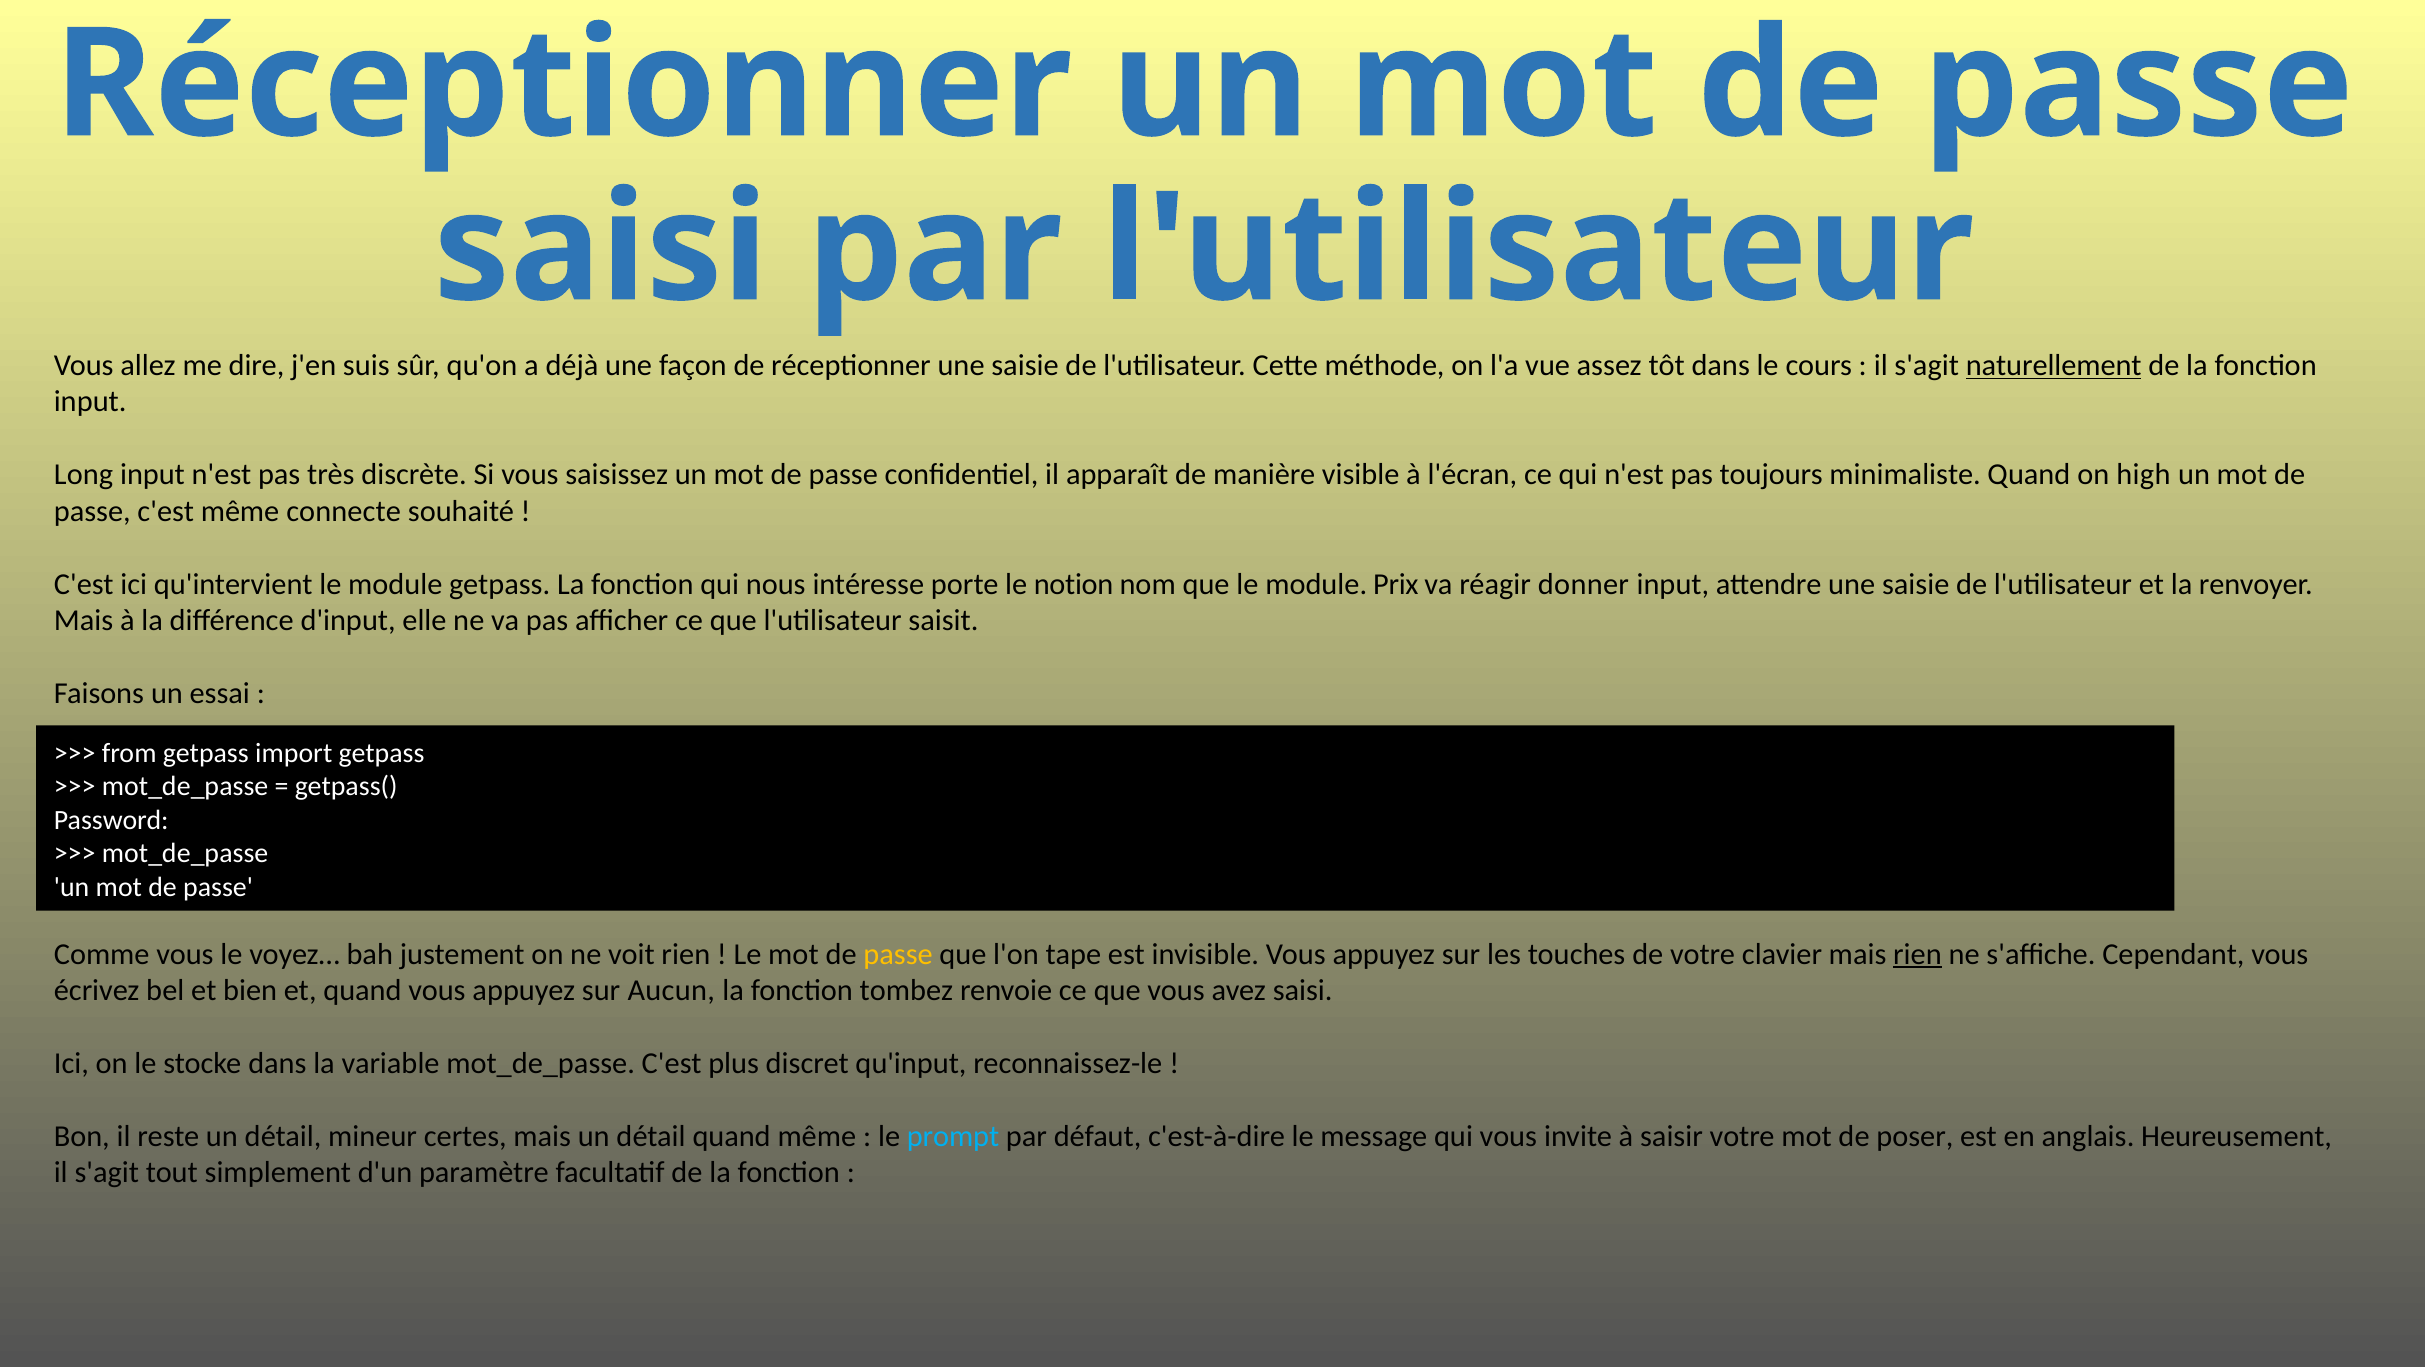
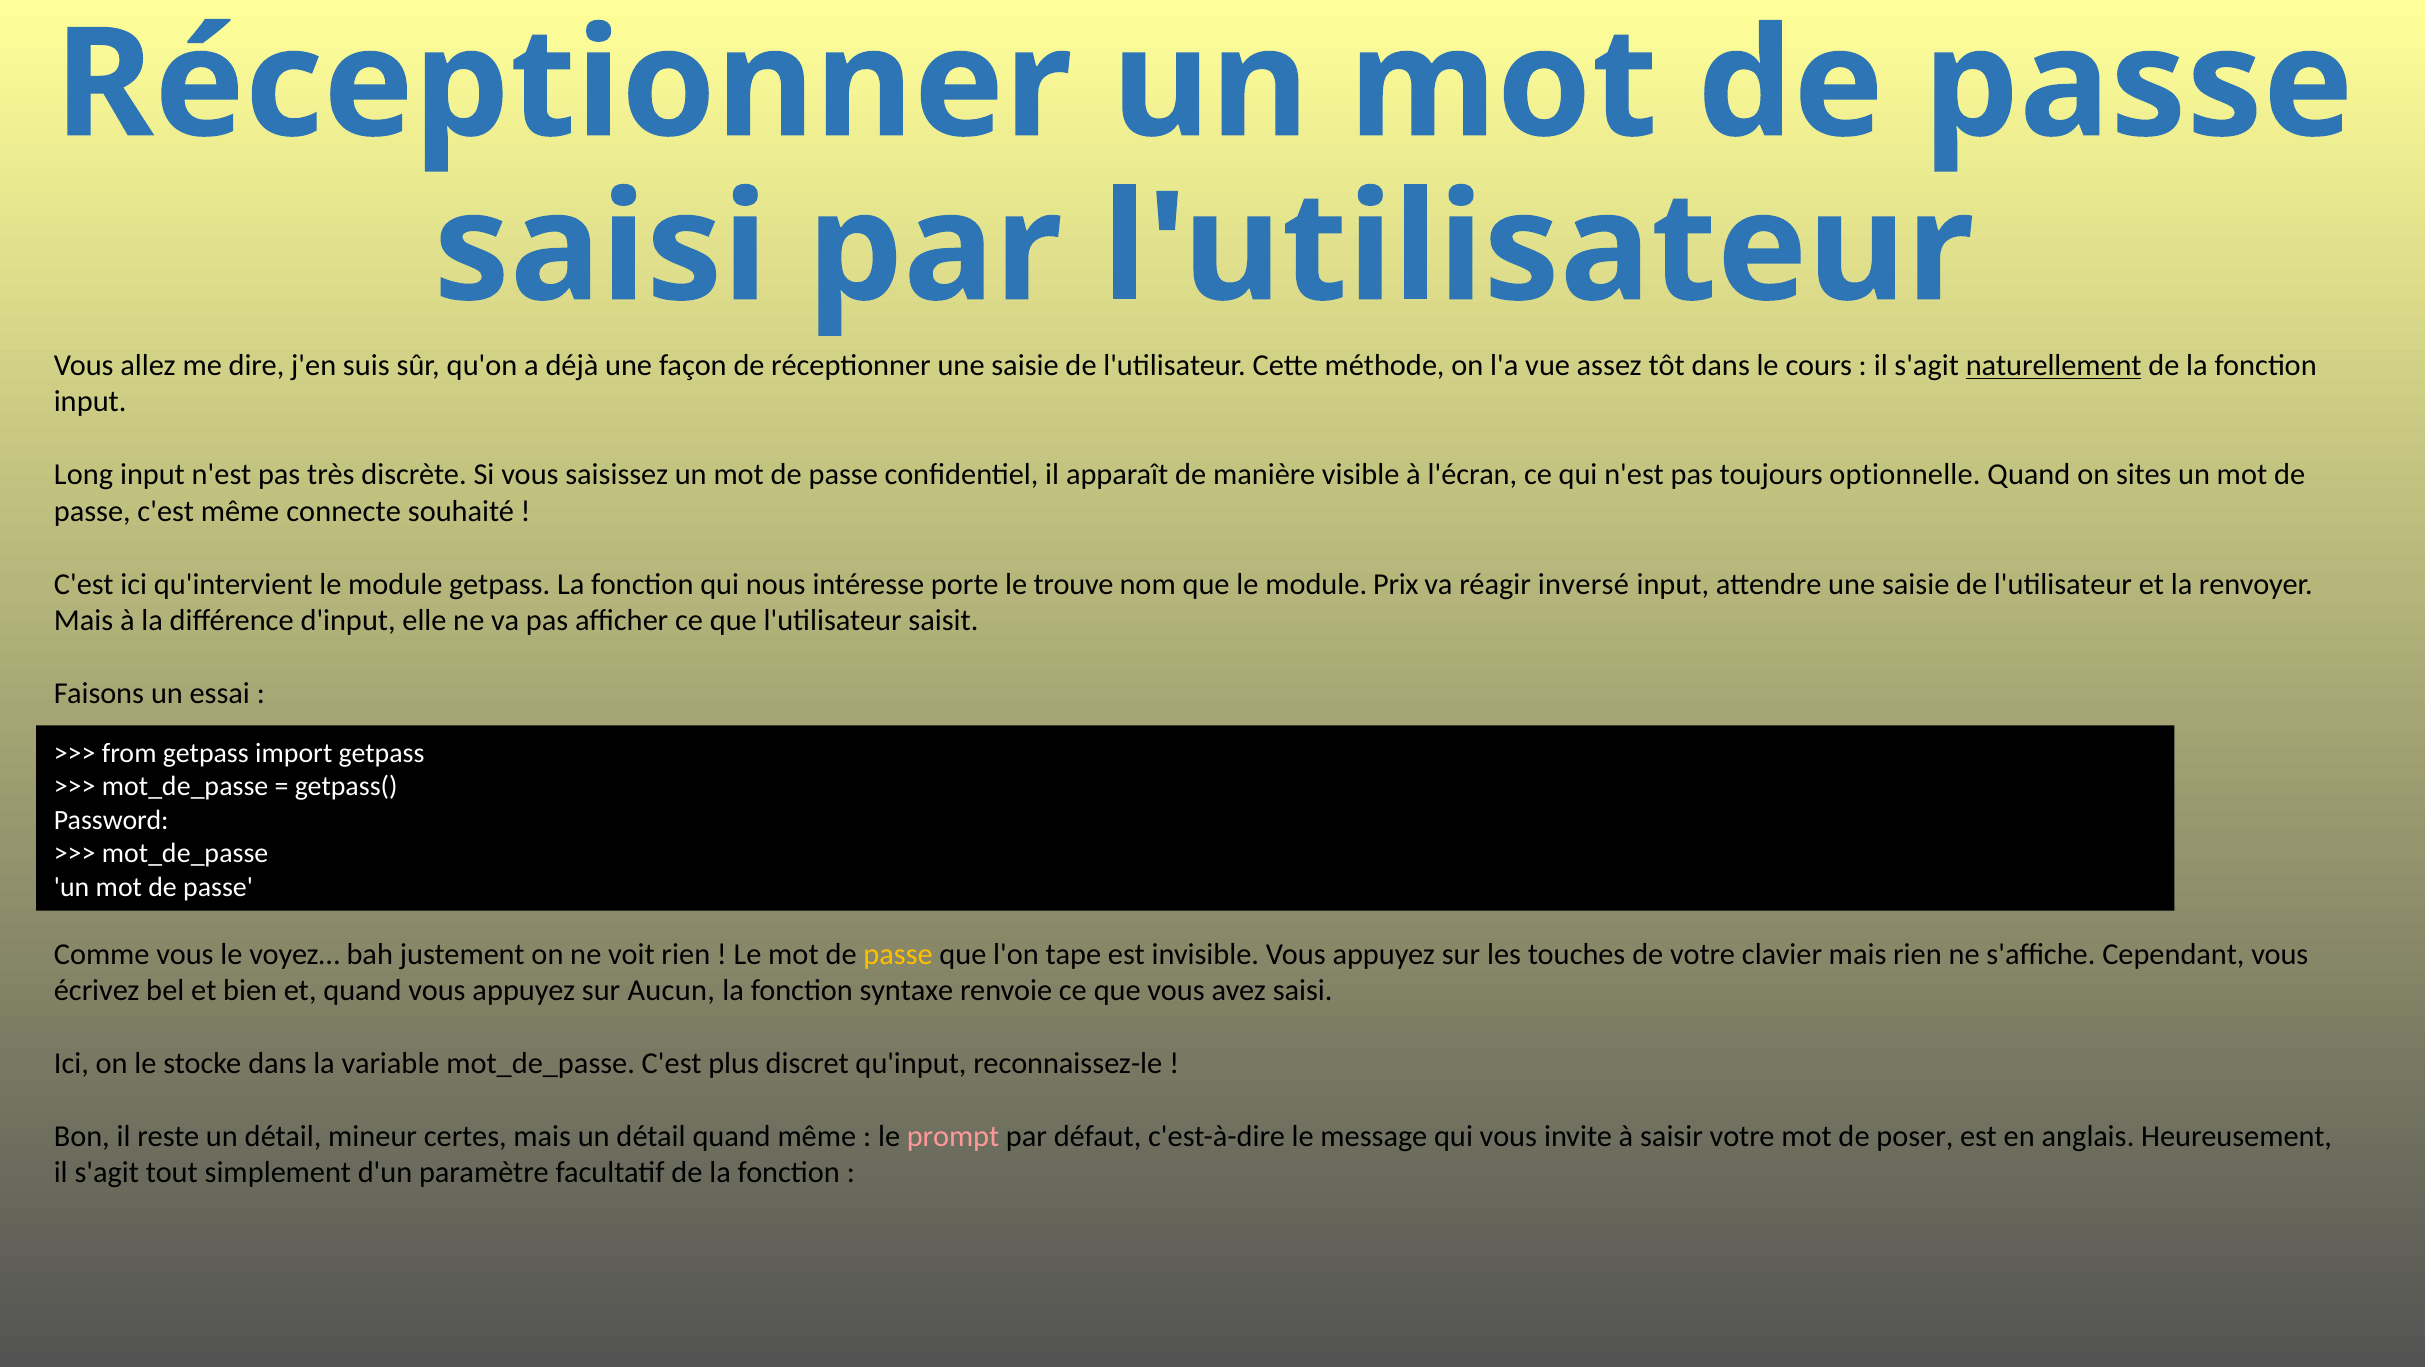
minimaliste: minimaliste -> optionnelle
high: high -> sites
notion: notion -> trouve
donner: donner -> inversé
rien at (1917, 954) underline: present -> none
tombez: tombez -> syntaxe
prompt colour: light blue -> pink
